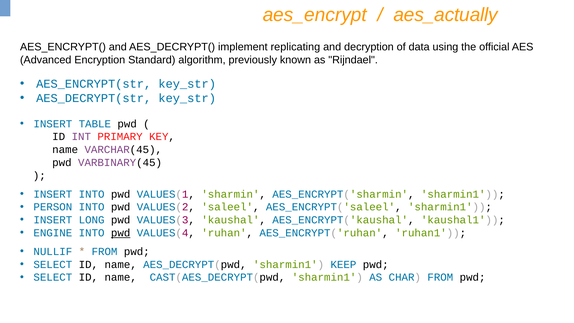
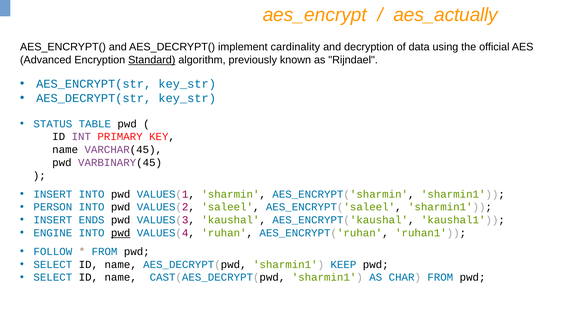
replicating: replicating -> cardinality
Standard underline: none -> present
INSERT at (53, 124): INSERT -> STATUS
LONG: LONG -> ENDS
NULLIF: NULLIF -> FOLLOW
